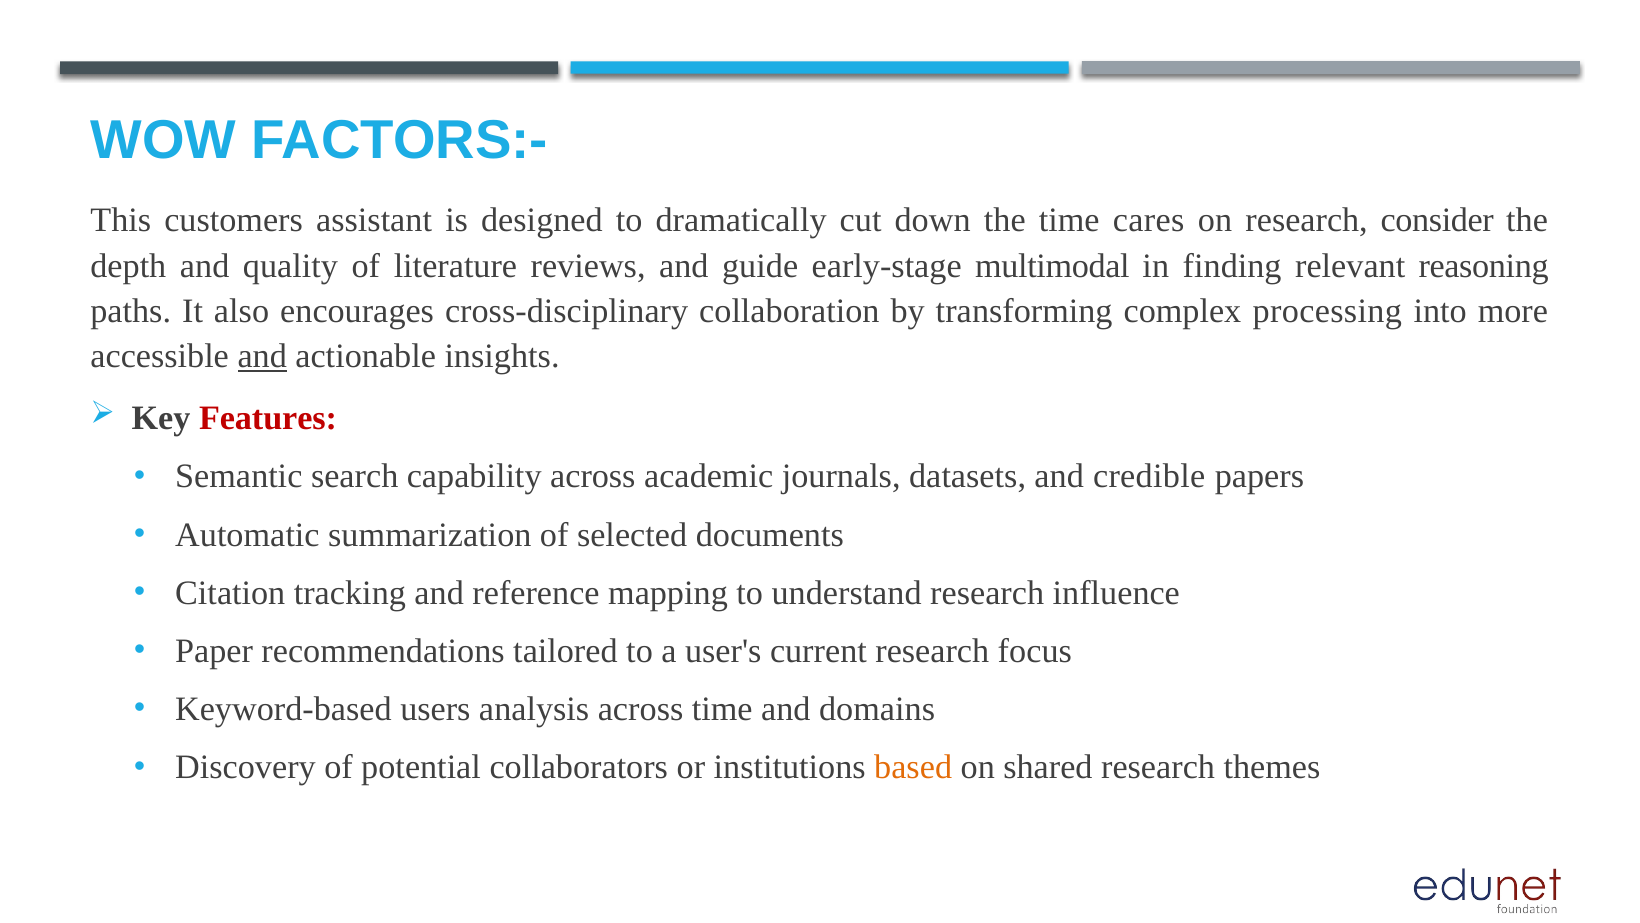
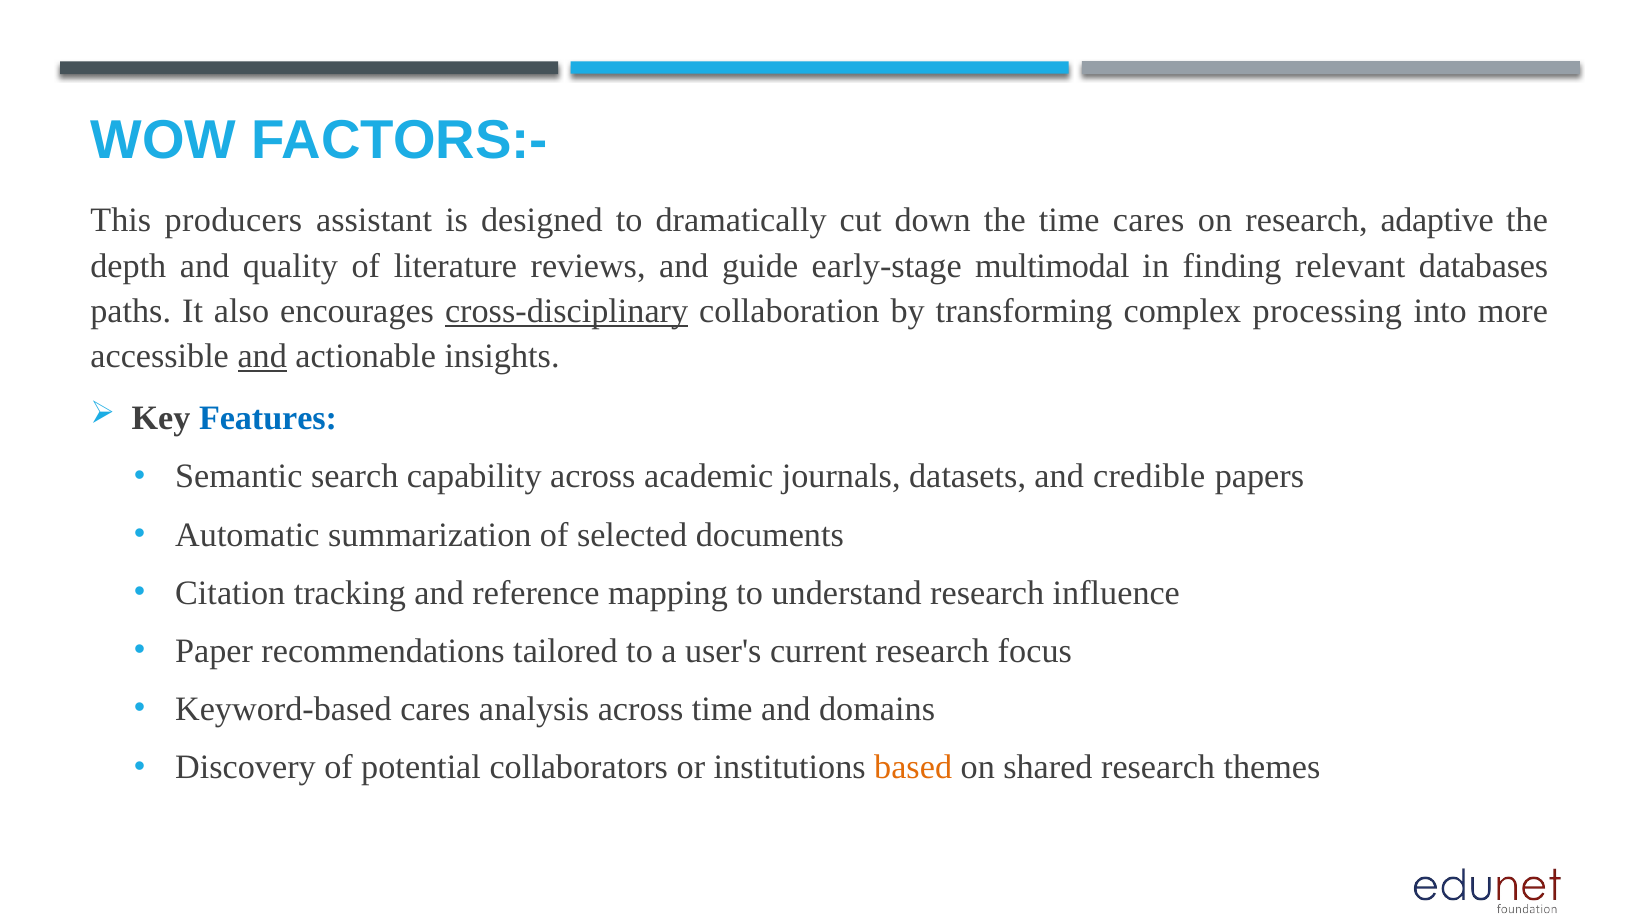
customers: customers -> producers
consider: consider -> adaptive
reasoning: reasoning -> databases
cross-disciplinary underline: none -> present
Features colour: red -> blue
Keyword-based users: users -> cares
